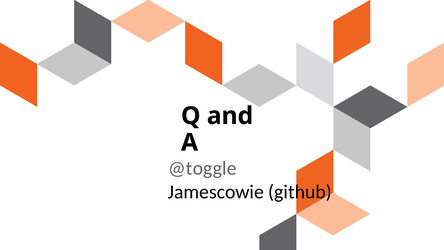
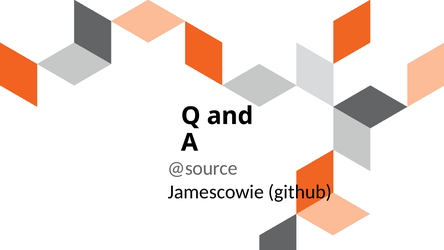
@toggle: @toggle -> @source
